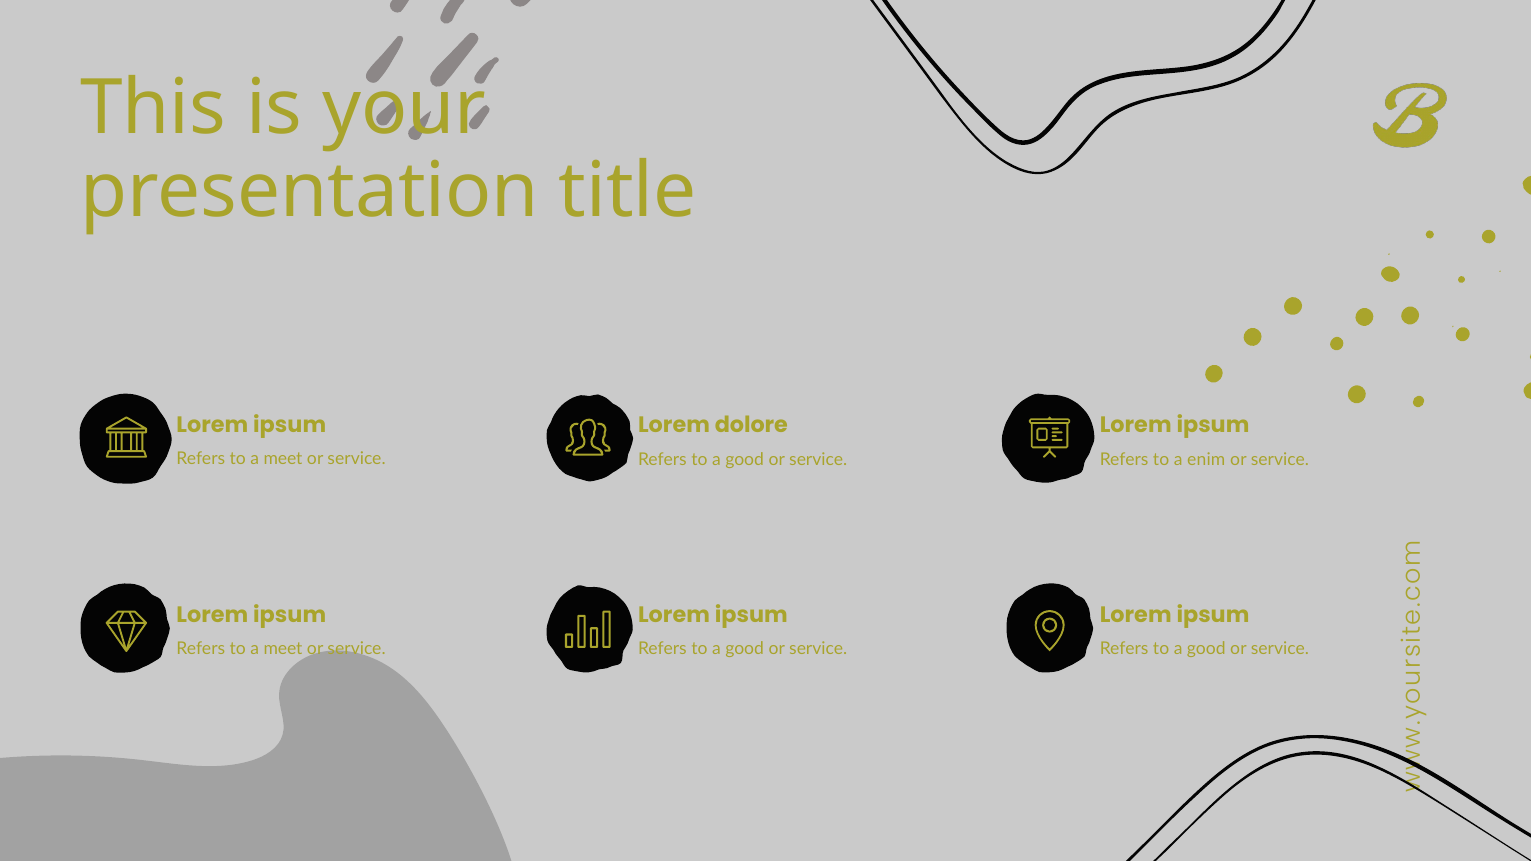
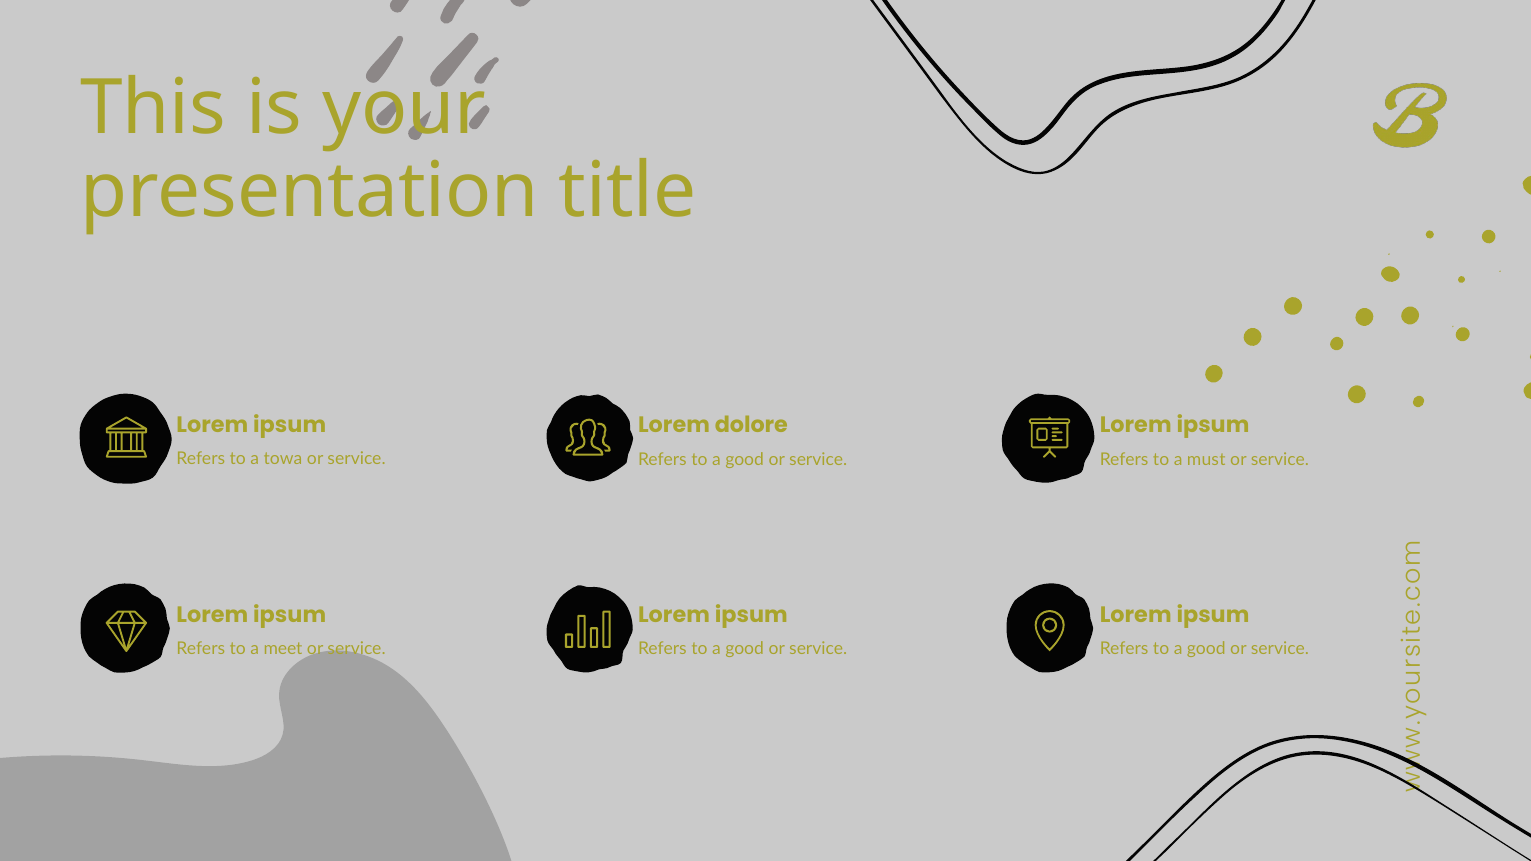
meet at (283, 459): meet -> towa
enim: enim -> must
